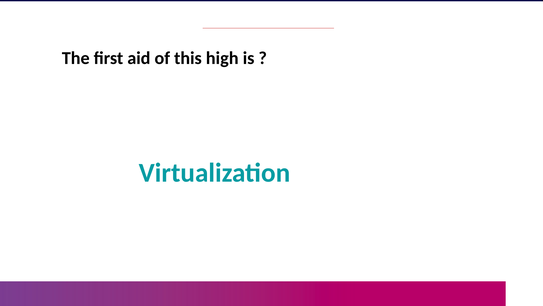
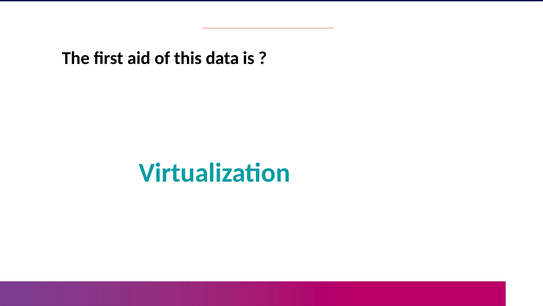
high: high -> data
